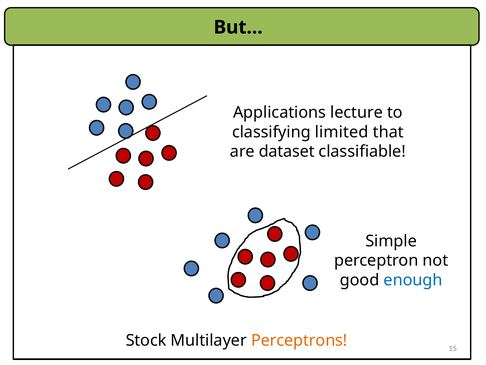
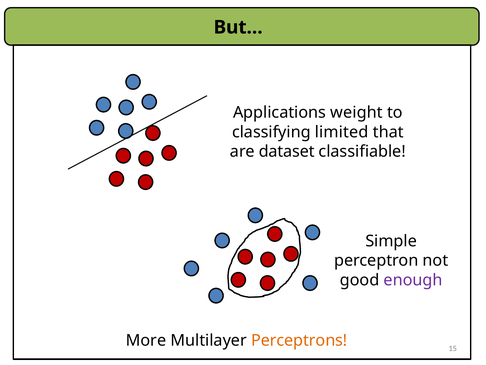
lecture: lecture -> weight
enough colour: blue -> purple
Stock: Stock -> More
